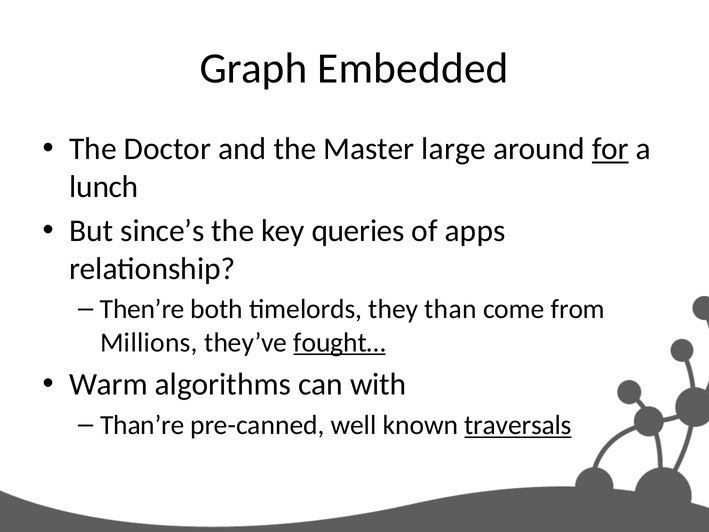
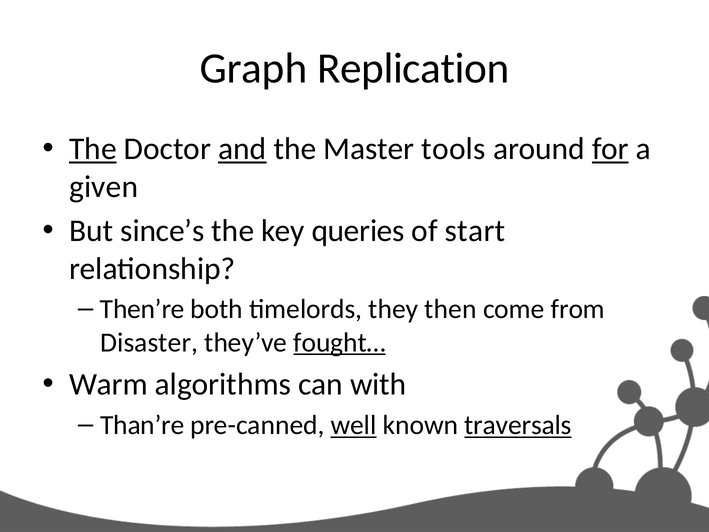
Embedded: Embedded -> Replication
The at (93, 149) underline: none -> present
and underline: none -> present
large: large -> tools
lunch: lunch -> given
apps: apps -> start
than: than -> then
Millions: Millions -> Disaster
well underline: none -> present
